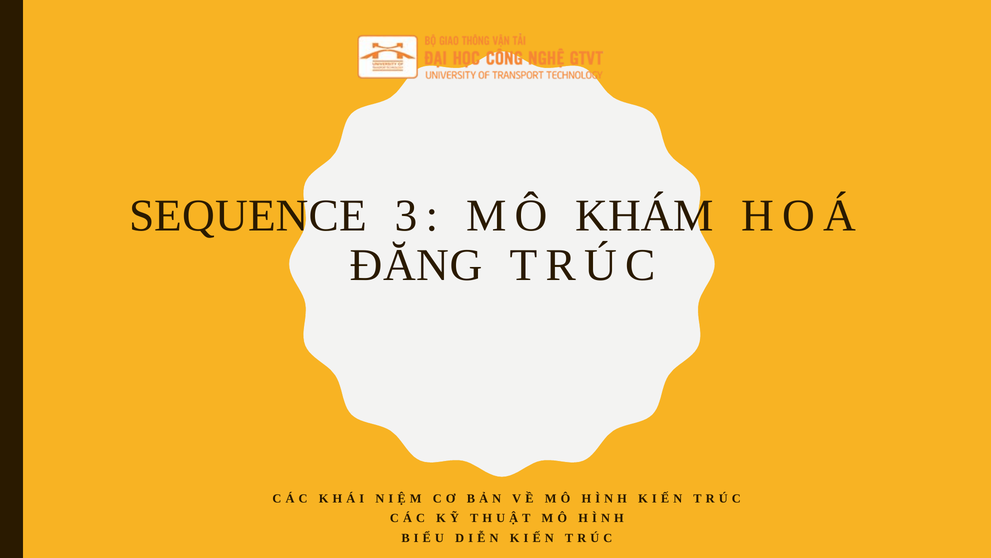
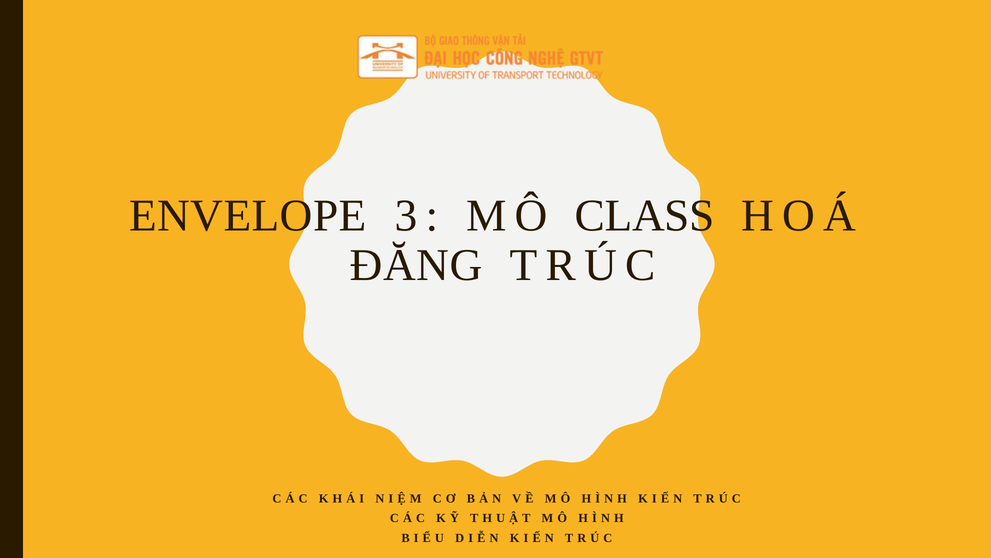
SEQUENCE: SEQUENCE -> ENVELOPE
KHÁM: KHÁM -> CLASS
